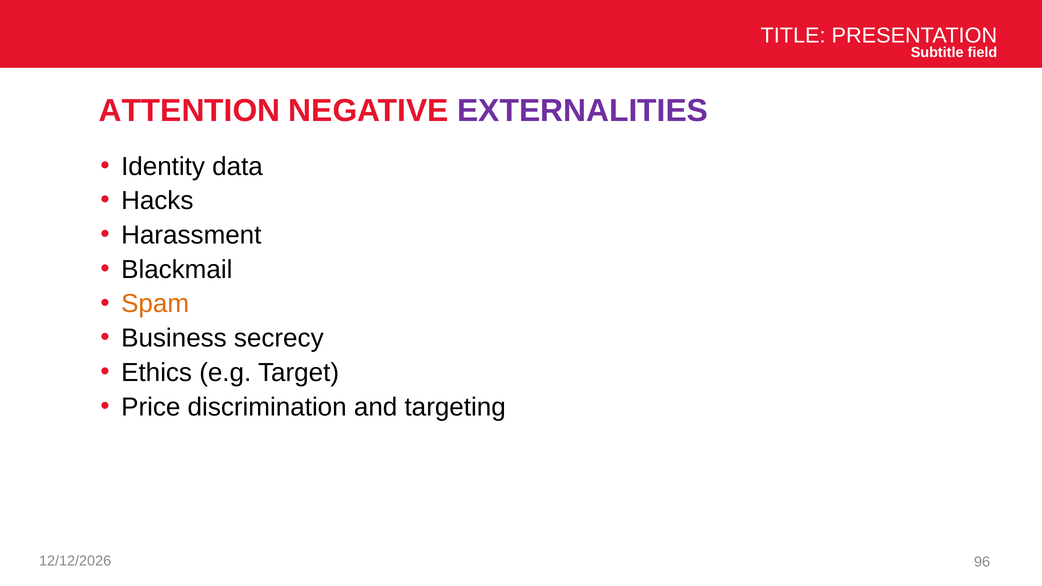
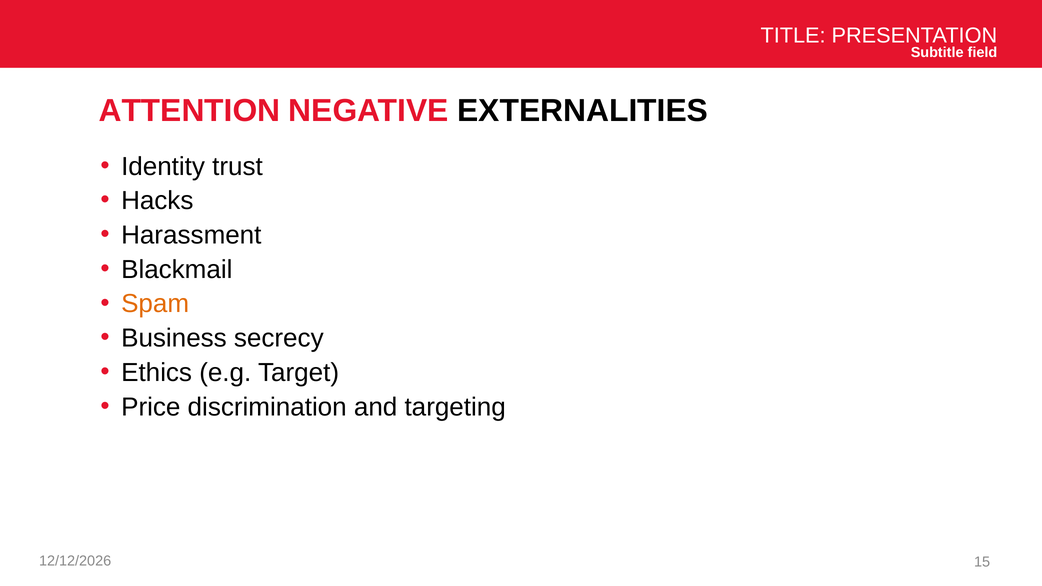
EXTERNALITIES colour: purple -> black
data: data -> trust
96: 96 -> 15
